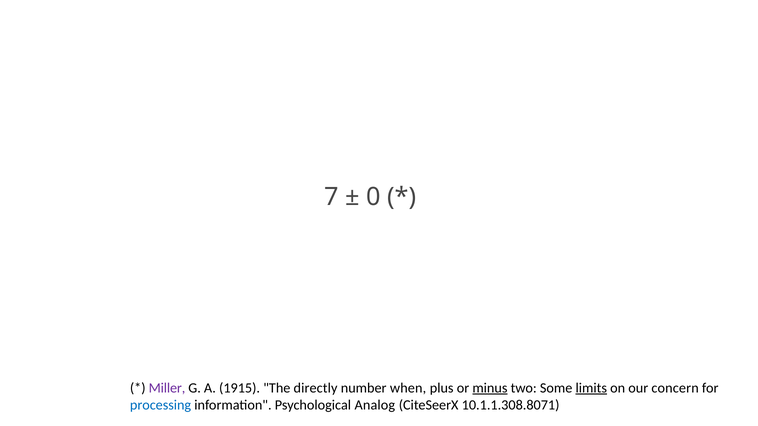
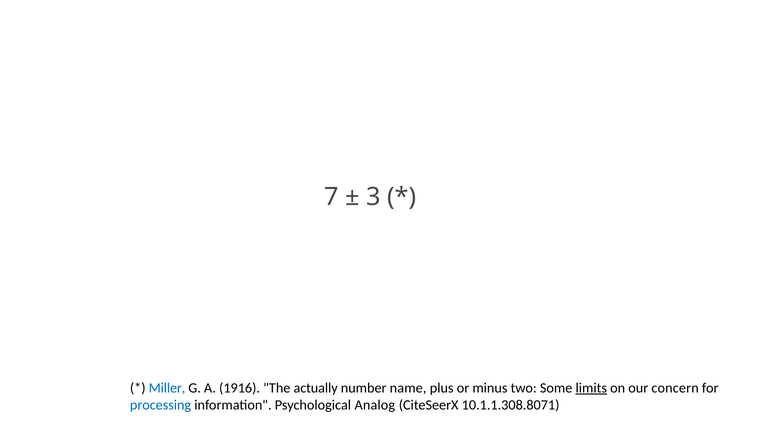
0: 0 -> 3
Miller colour: purple -> blue
1915: 1915 -> 1916
directly: directly -> actually
when: when -> name
minus underline: present -> none
